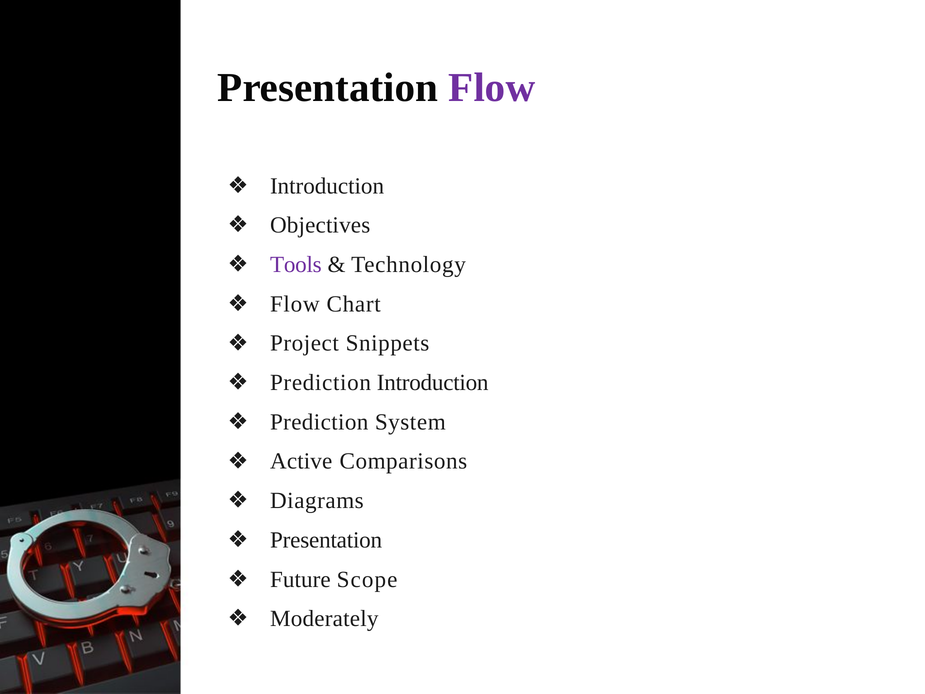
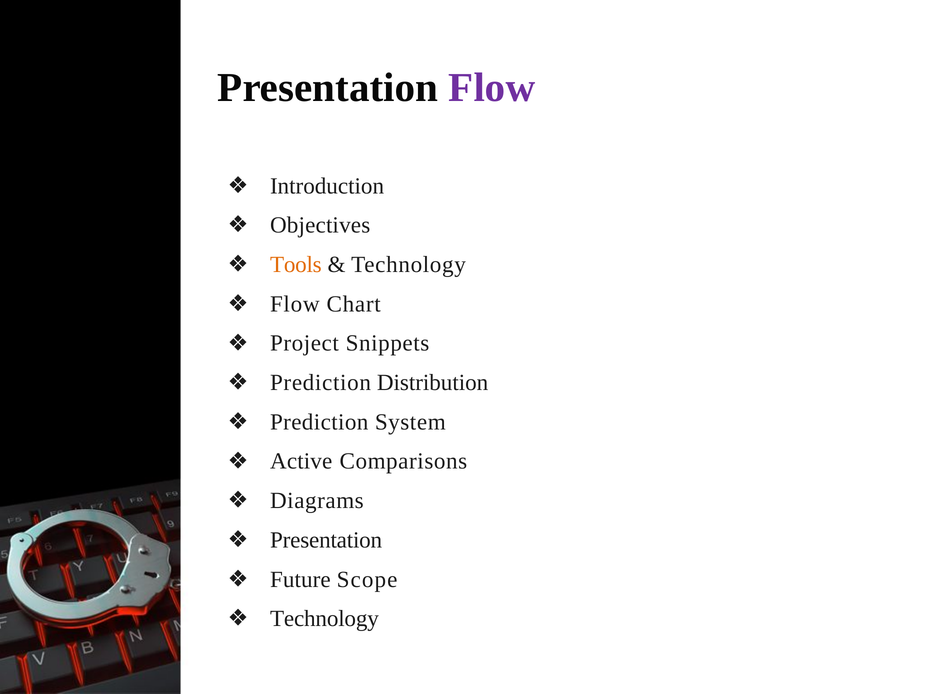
Tools colour: purple -> orange
Prediction Introduction: Introduction -> Distribution
Moderately at (324, 618): Moderately -> Technology
